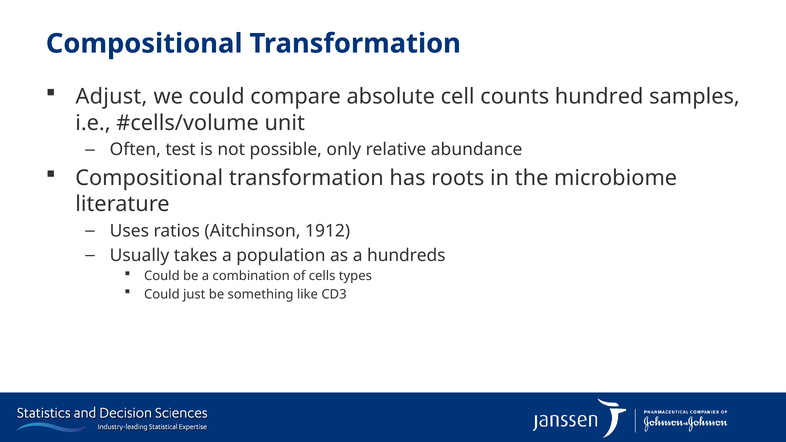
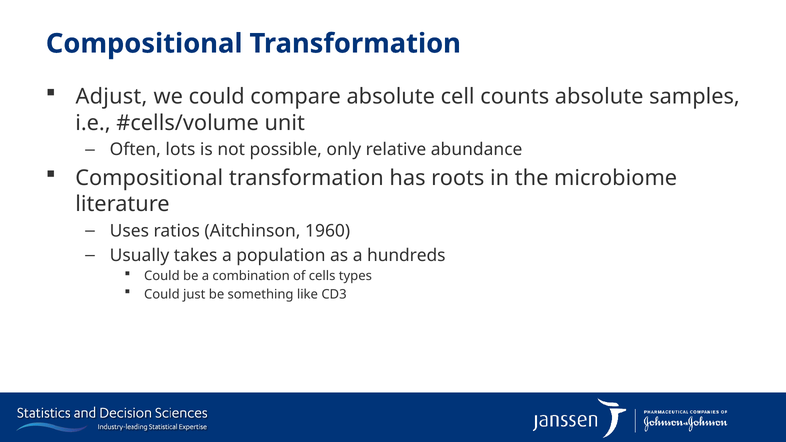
counts hundred: hundred -> absolute
test: test -> lots
1912: 1912 -> 1960
